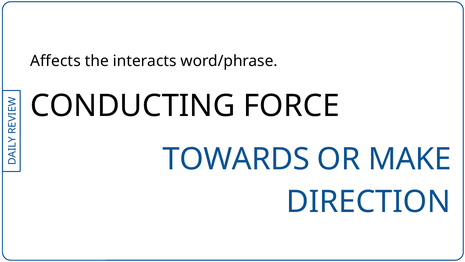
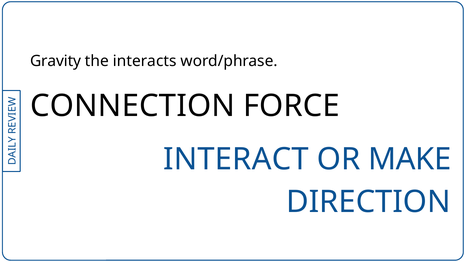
Affects: Affects -> Gravity
CONDUCTING: CONDUCTING -> CONNECTION
TOWARDS: TOWARDS -> INTERACT
